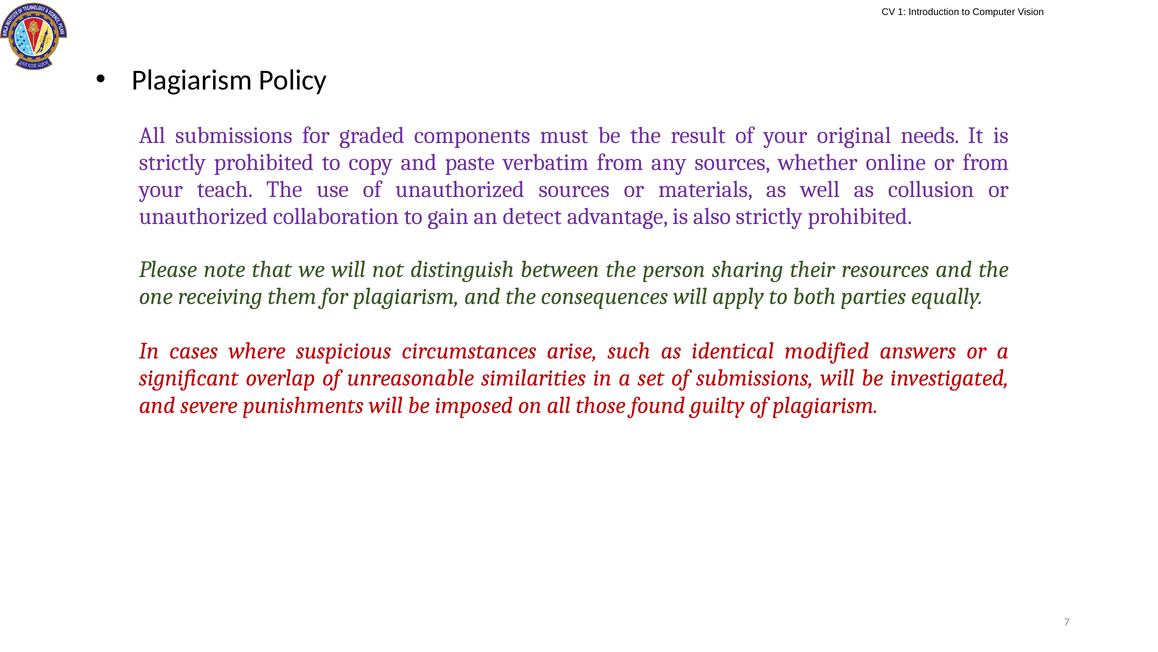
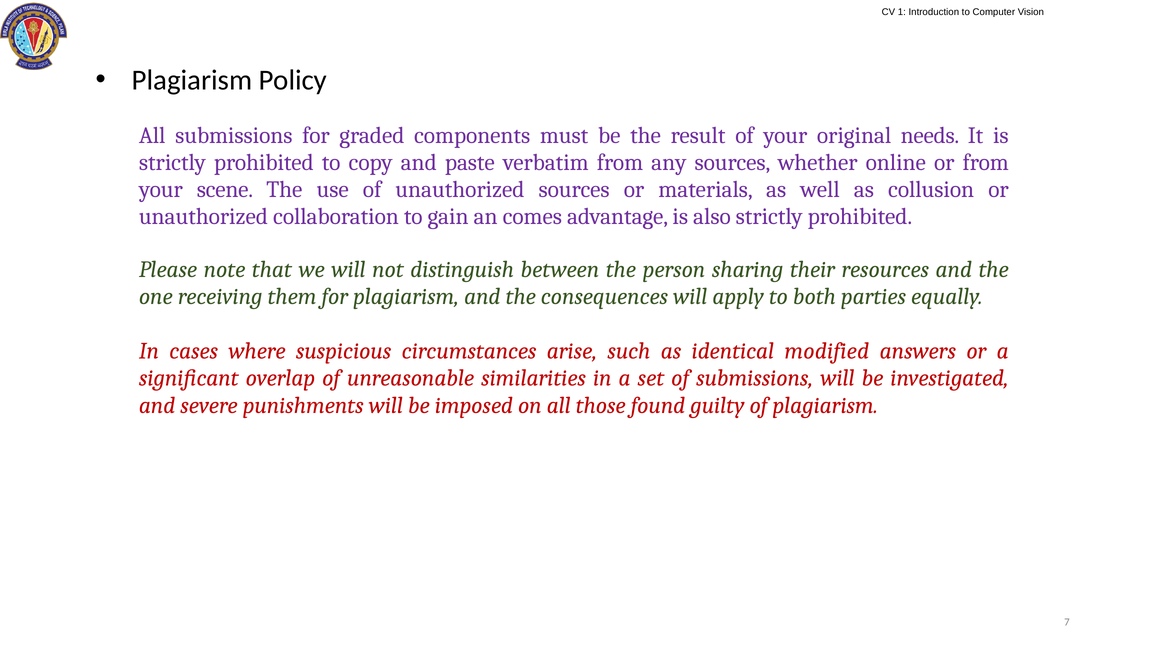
teach: teach -> scene
detect: detect -> comes
